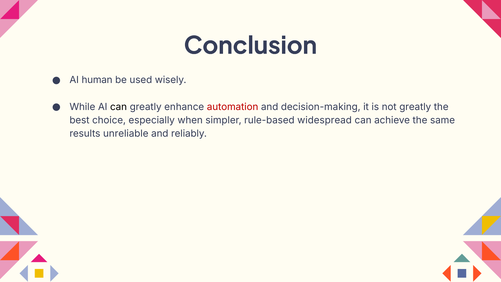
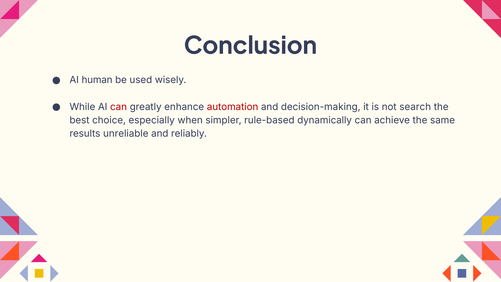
can at (119, 107) colour: black -> red
not greatly: greatly -> search
widespread: widespread -> dynamically
